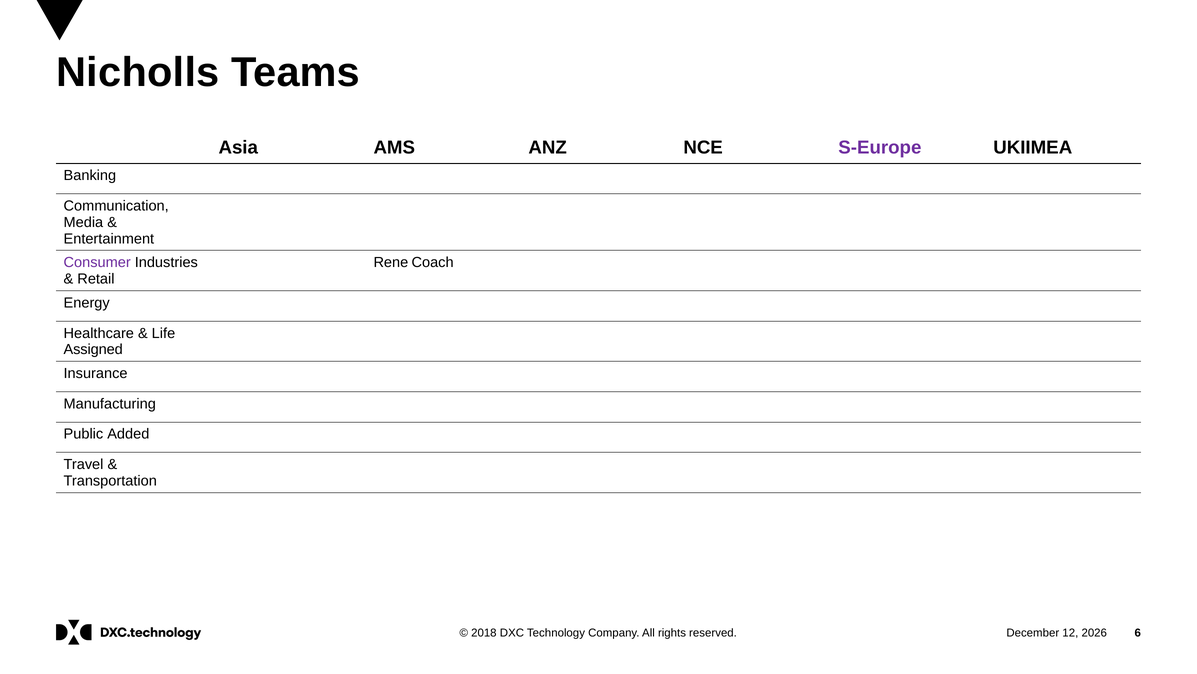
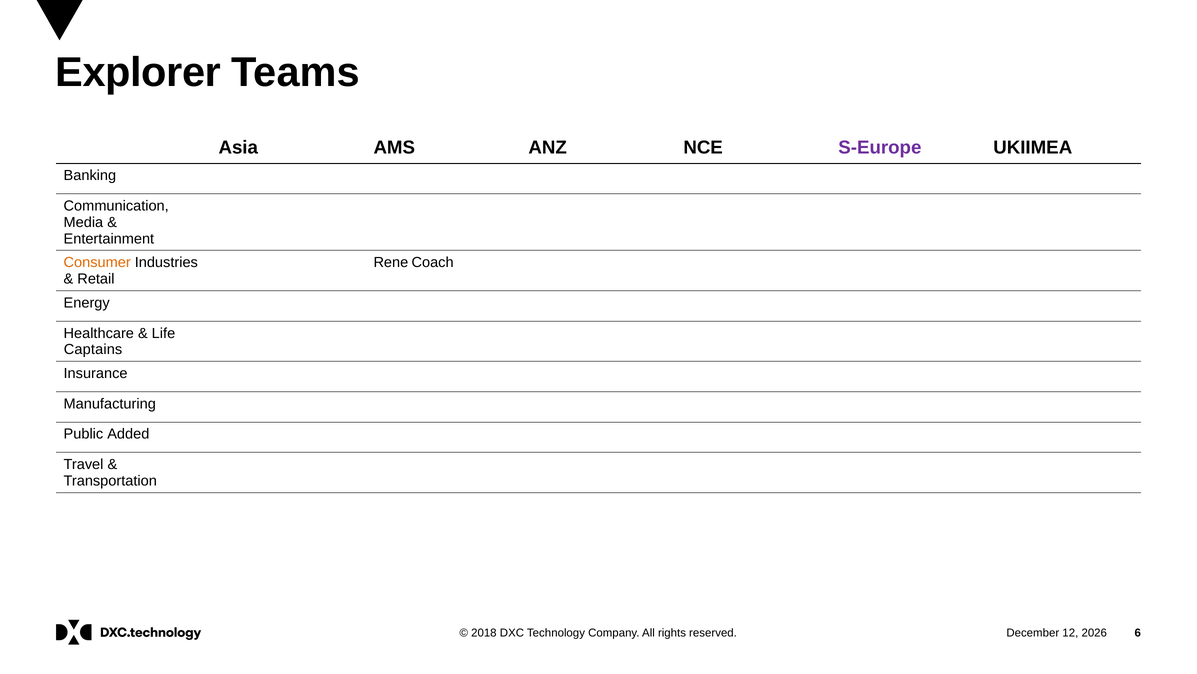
Nicholls: Nicholls -> Explorer
Consumer colour: purple -> orange
Assigned: Assigned -> Captains
